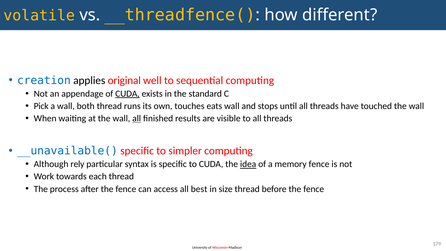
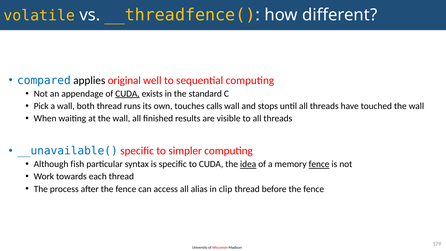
creation: creation -> compared
eats: eats -> calls
all at (137, 118) underline: present -> none
rely: rely -> fish
fence at (319, 164) underline: none -> present
best: best -> alias
size: size -> clip
